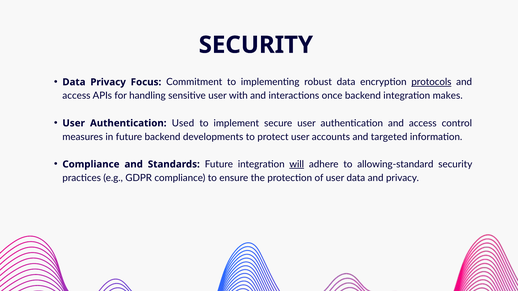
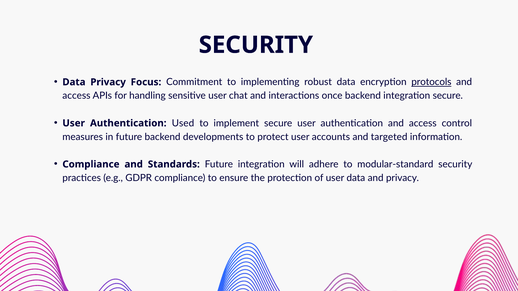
with: with -> chat
integration makes: makes -> secure
will underline: present -> none
allowing-standard: allowing-standard -> modular-standard
